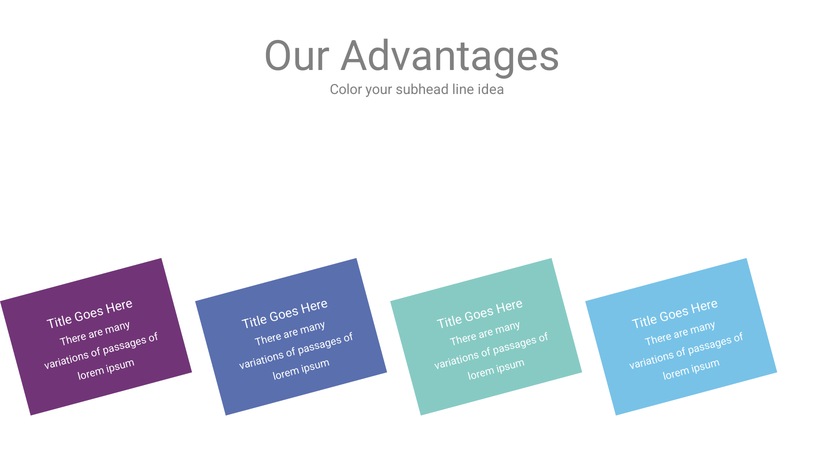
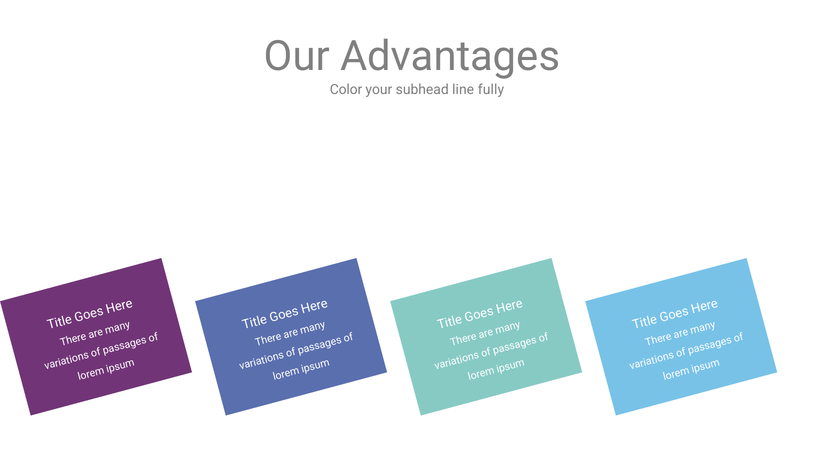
idea: idea -> fully
